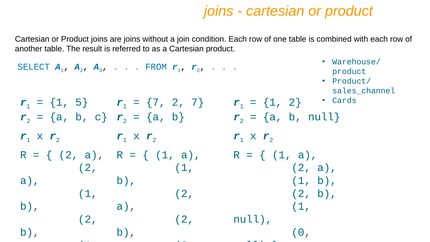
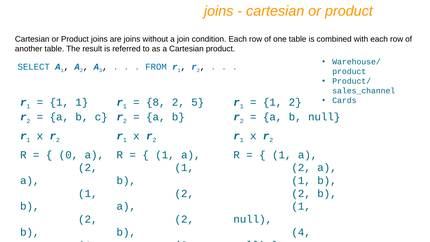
1 5: 5 -> 1
7 at (156, 102): 7 -> 8
2 7: 7 -> 5
2 at (68, 155): 2 -> 0
0 at (301, 232): 0 -> 4
